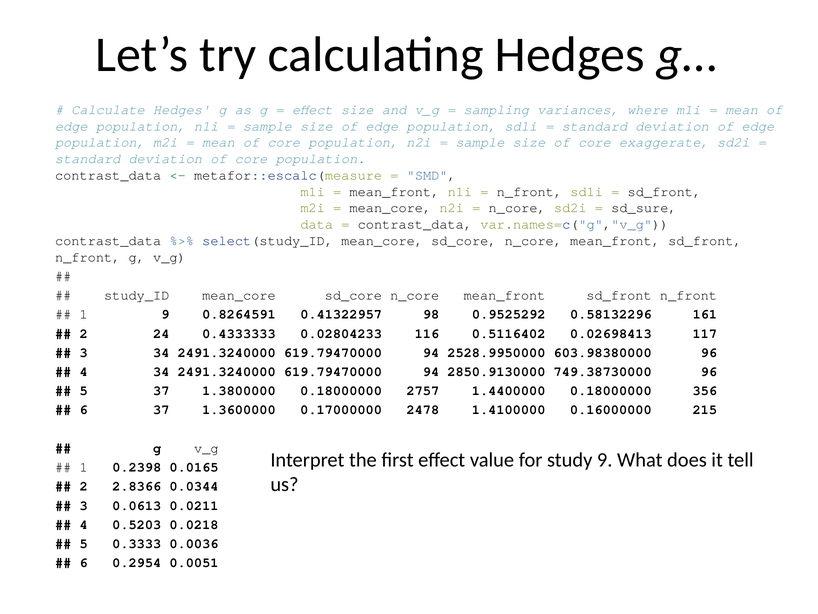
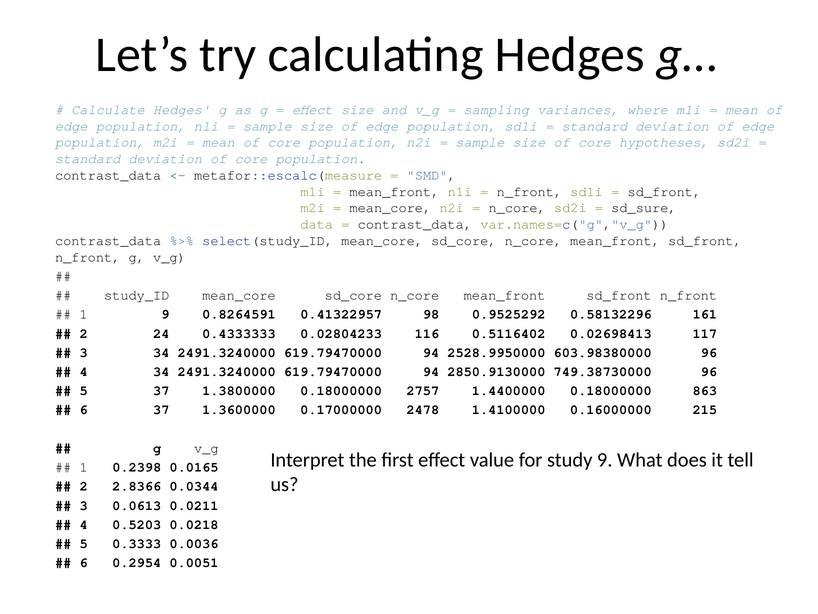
exaggerate: exaggerate -> hypotheses
356: 356 -> 863
